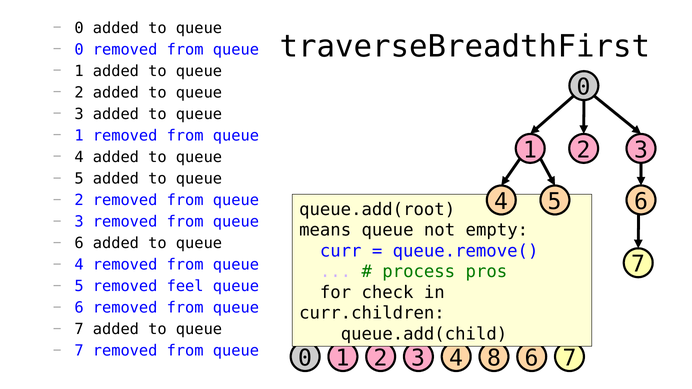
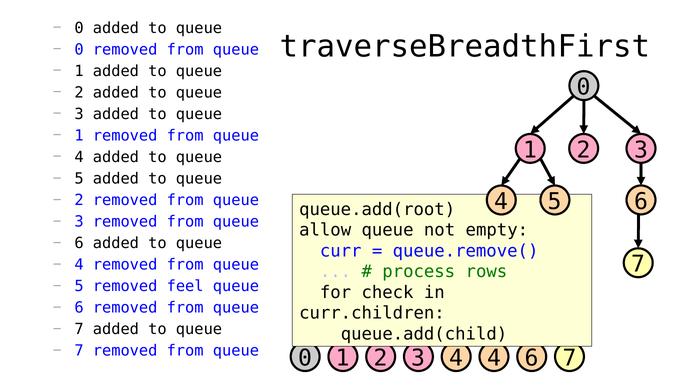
means: means -> allow
pros: pros -> rows
4 8: 8 -> 4
